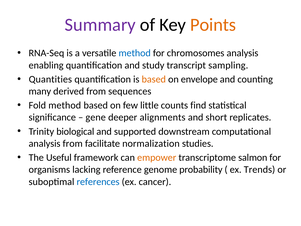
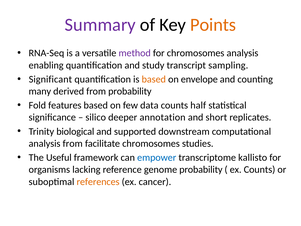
method at (135, 53) colour: blue -> purple
Quantities: Quantities -> Significant
from sequences: sequences -> probability
Fold method: method -> features
little: little -> data
find: find -> half
gene: gene -> silico
alignments: alignments -> annotation
facilitate normalization: normalization -> chromosomes
empower colour: orange -> blue
salmon: salmon -> kallisto
ex Trends: Trends -> Counts
references colour: blue -> orange
